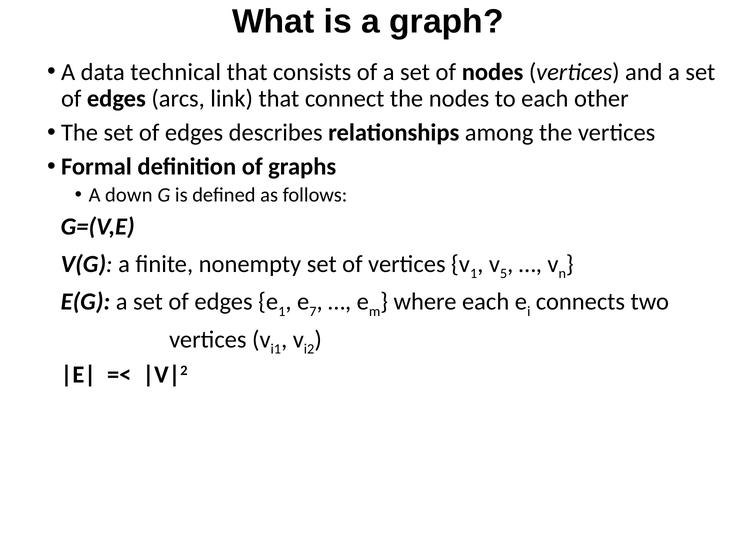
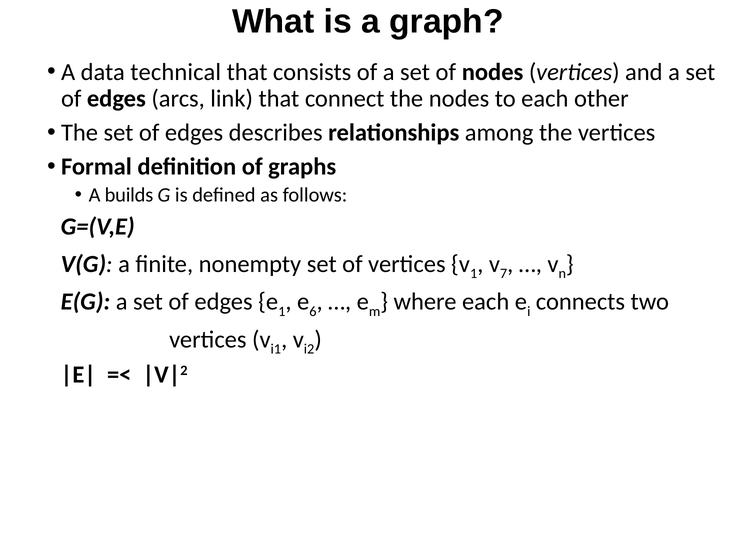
down: down -> builds
5: 5 -> 7
7: 7 -> 6
